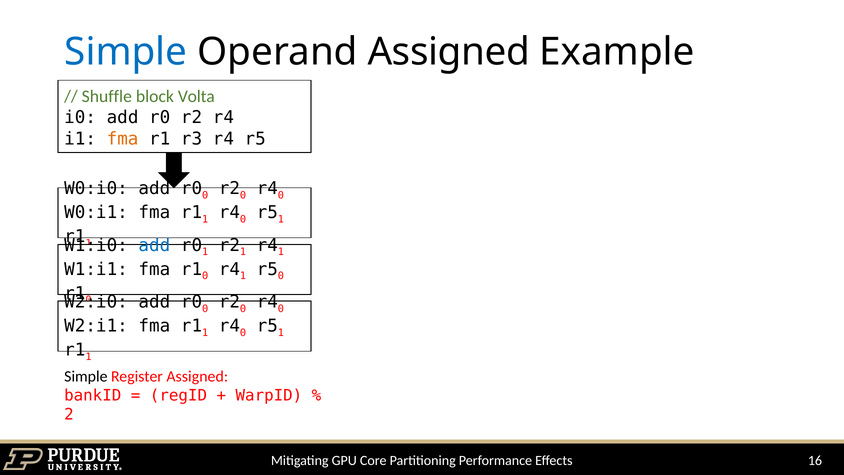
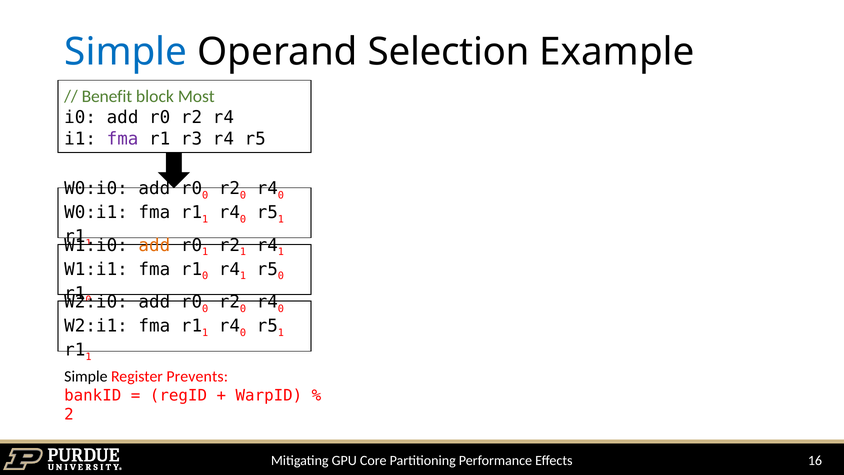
Operand Assigned: Assigned -> Selection
Shuffle: Shuffle -> Benefit
Volta: Volta -> Most
fma at (123, 139) colour: orange -> purple
add at (154, 245) colour: blue -> orange
Register Assigned: Assigned -> Prevents
